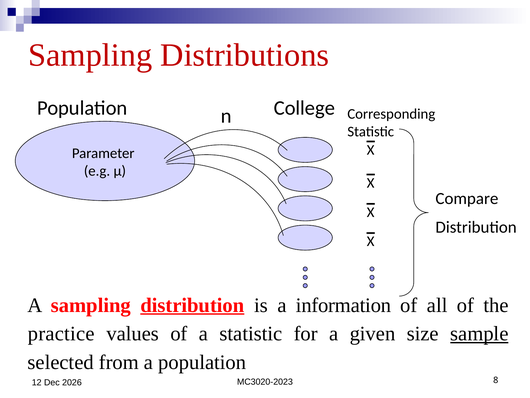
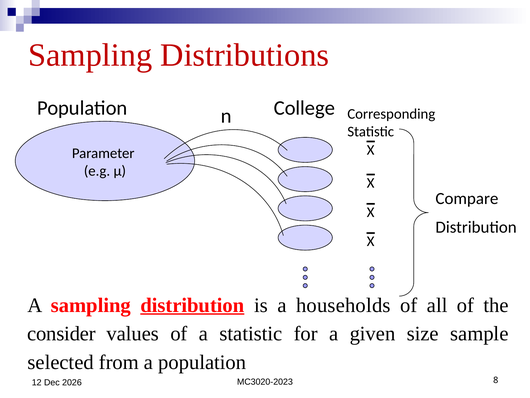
information: information -> households
practice: practice -> consider
sample underline: present -> none
